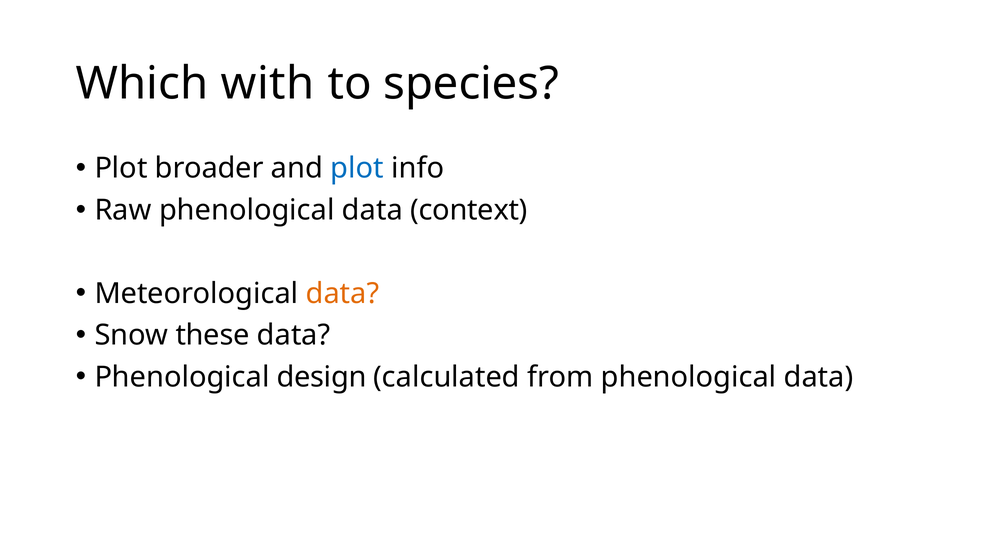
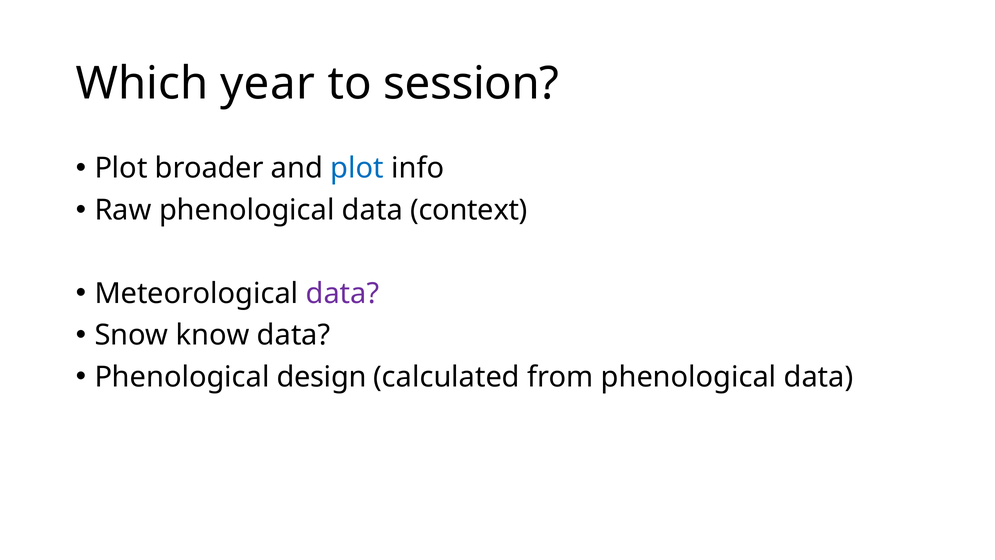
with: with -> year
species: species -> session
data at (342, 293) colour: orange -> purple
these: these -> know
